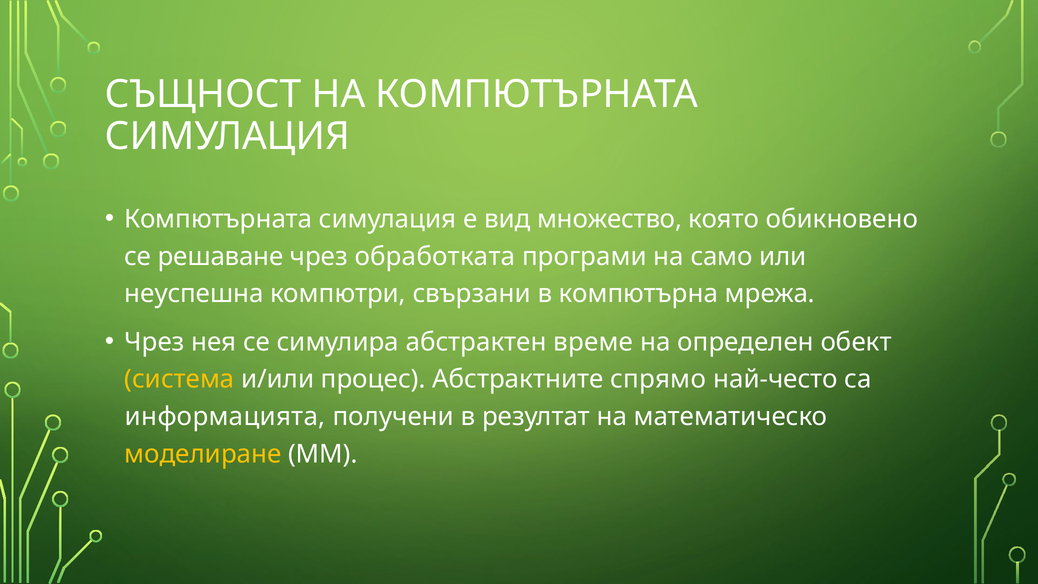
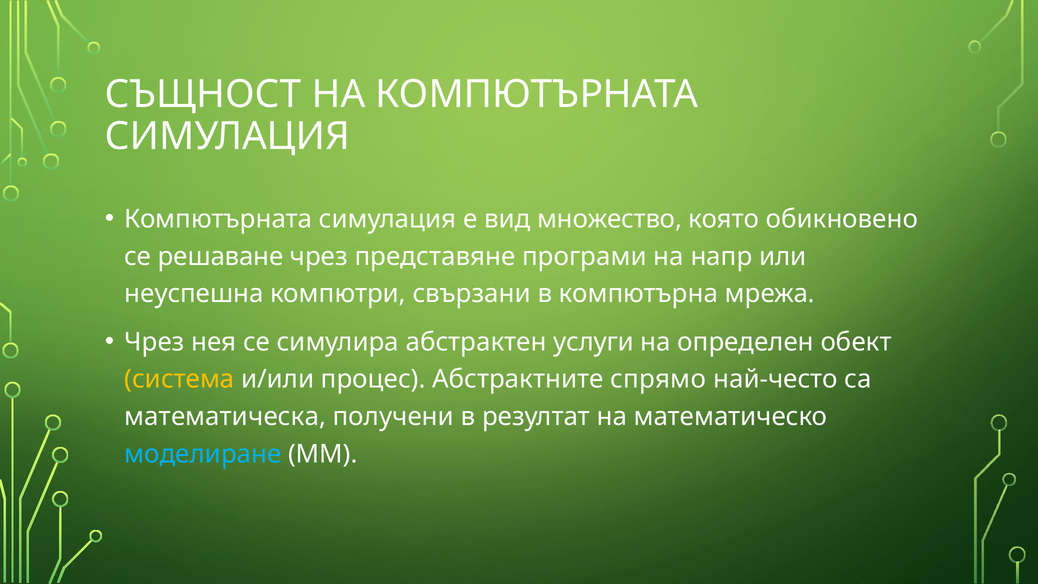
обработката: обработката -> представяне
само: само -> напр
време: време -> услуги
информацията: информацията -> математическа
моделиране colour: yellow -> light blue
